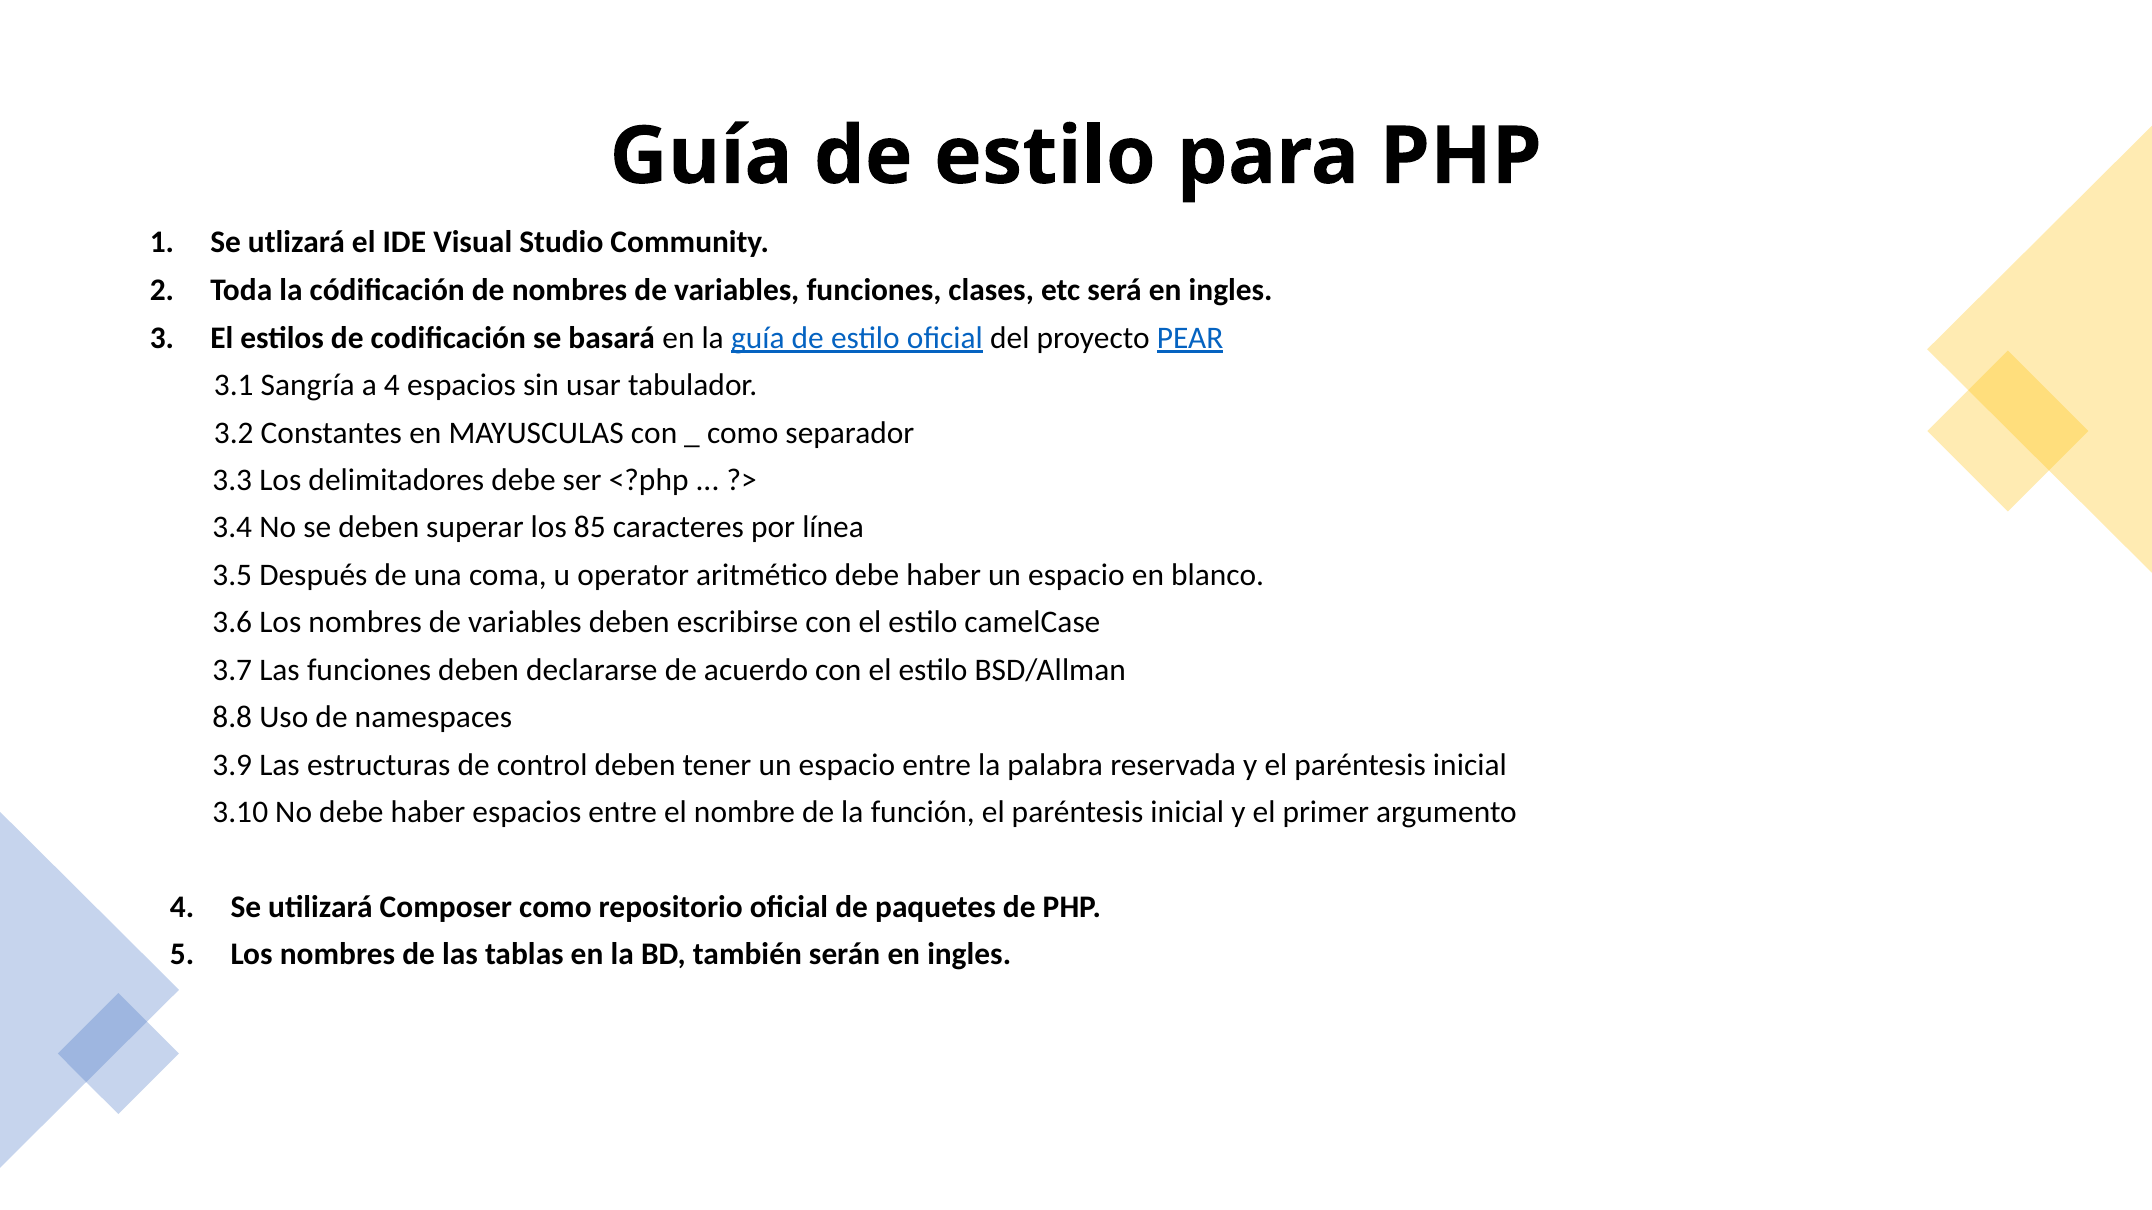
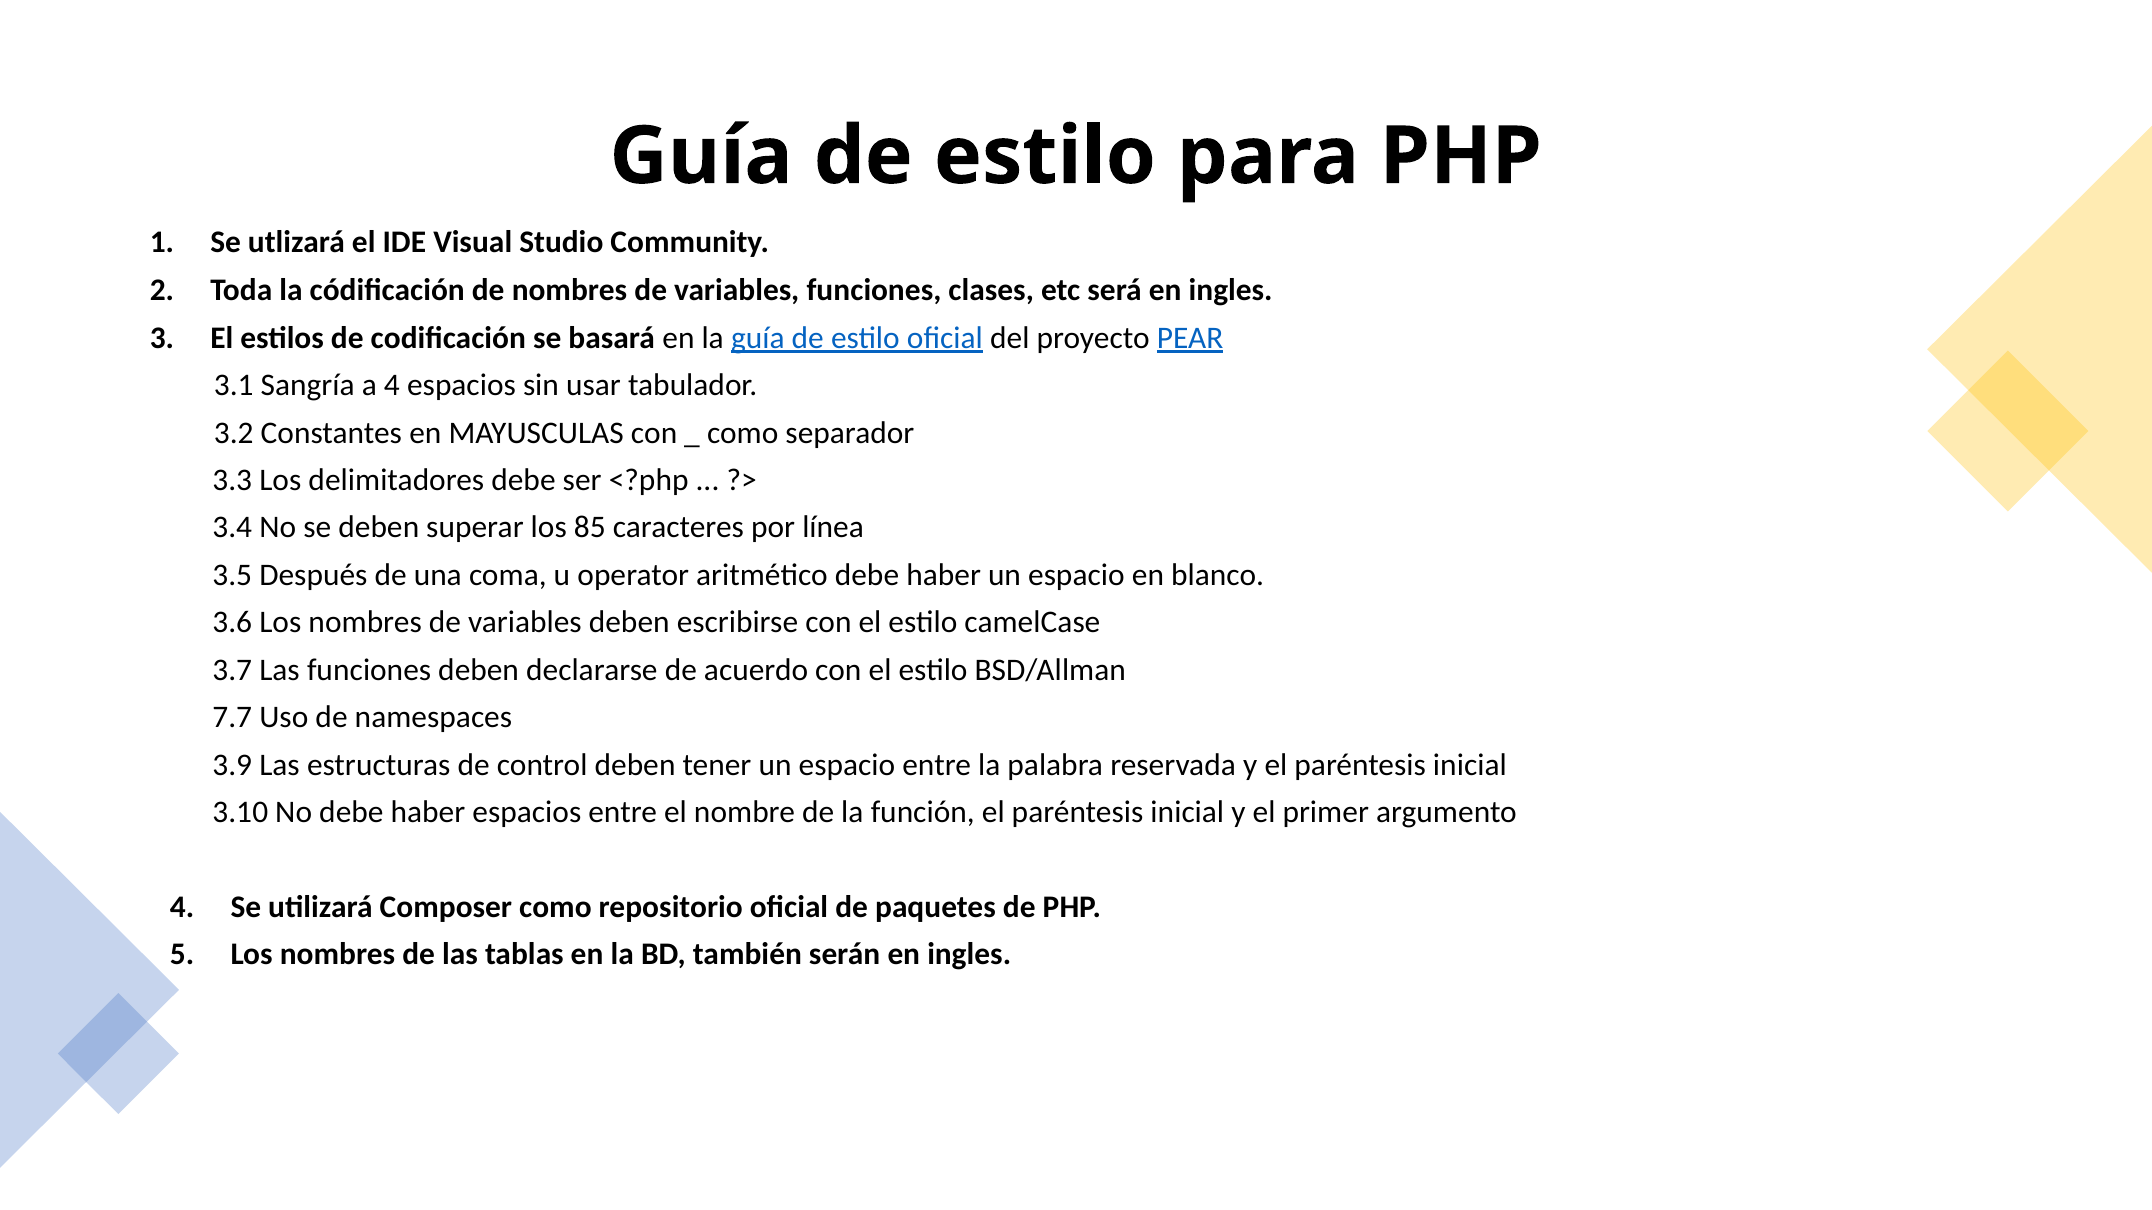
8.8: 8.8 -> 7.7
